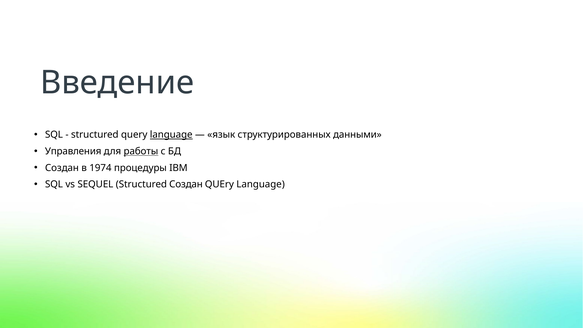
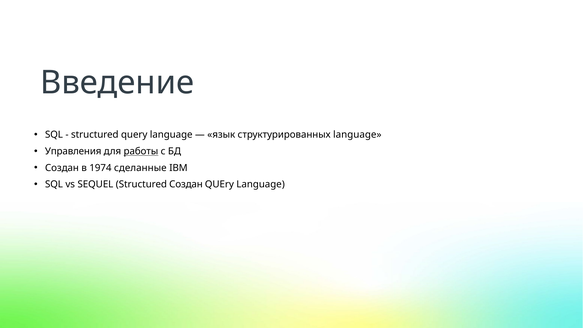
language at (171, 135) underline: present -> none
структурированных данными: данными -> language
процедуры: процедуры -> сделанные
